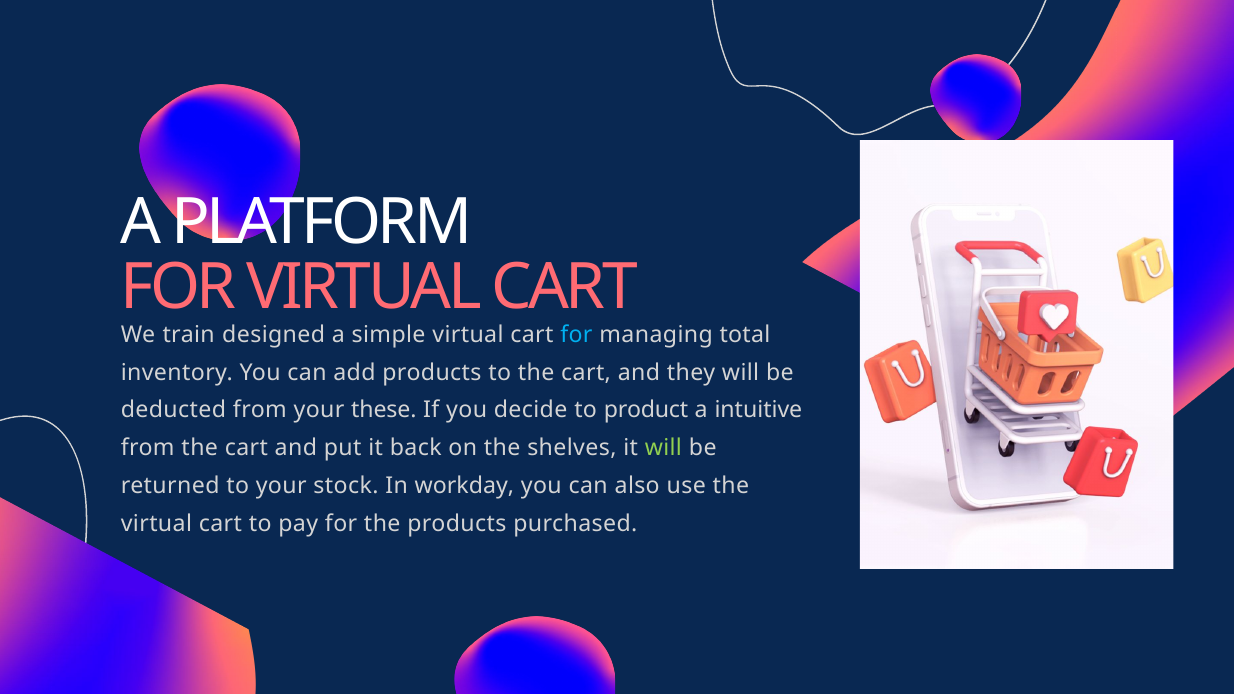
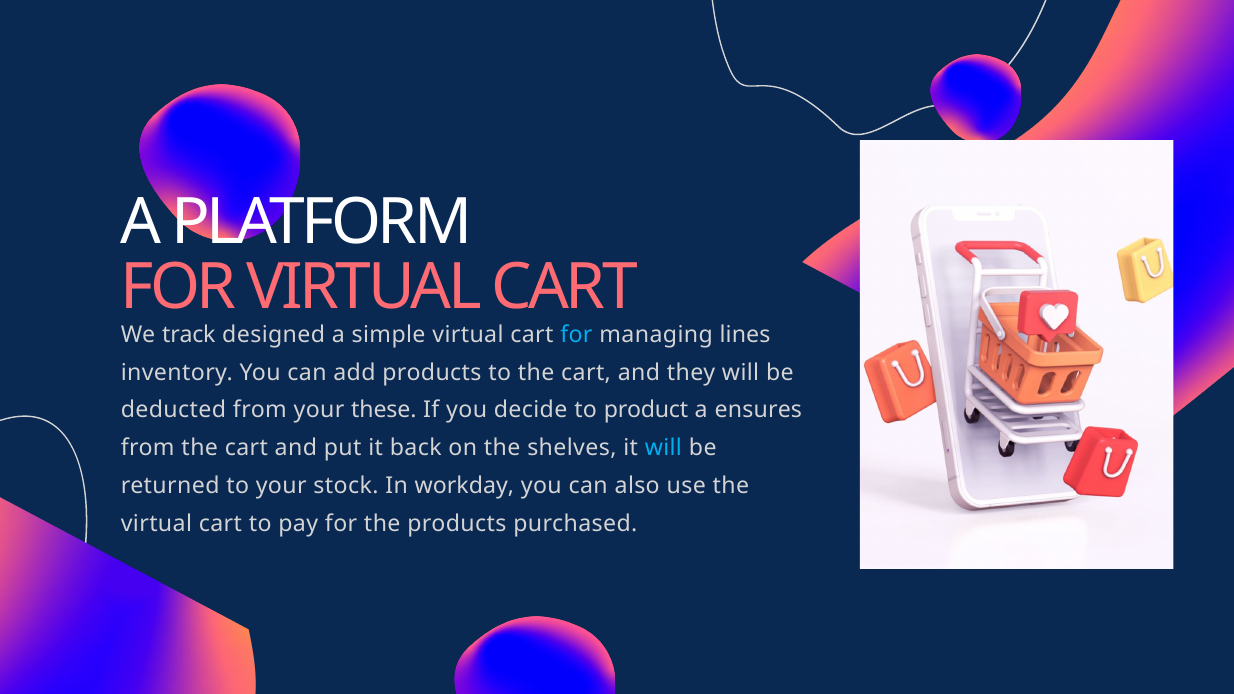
train: train -> track
total: total -> lines
intuitive: intuitive -> ensures
will at (663, 448) colour: light green -> light blue
